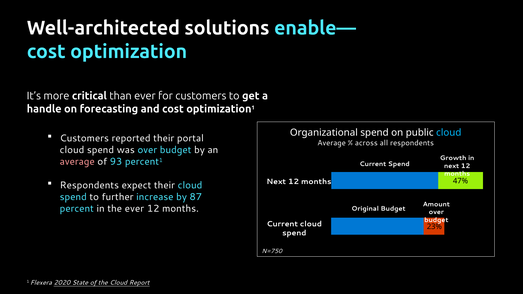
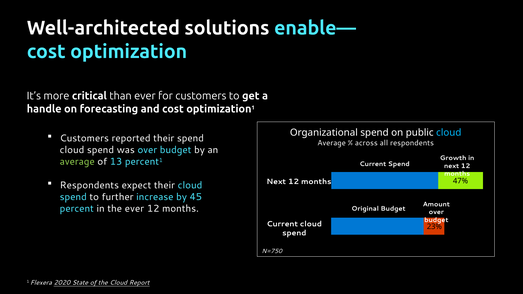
their portal: portal -> spend
average at (77, 162) colour: pink -> light green
93: 93 -> 13
87: 87 -> 45
